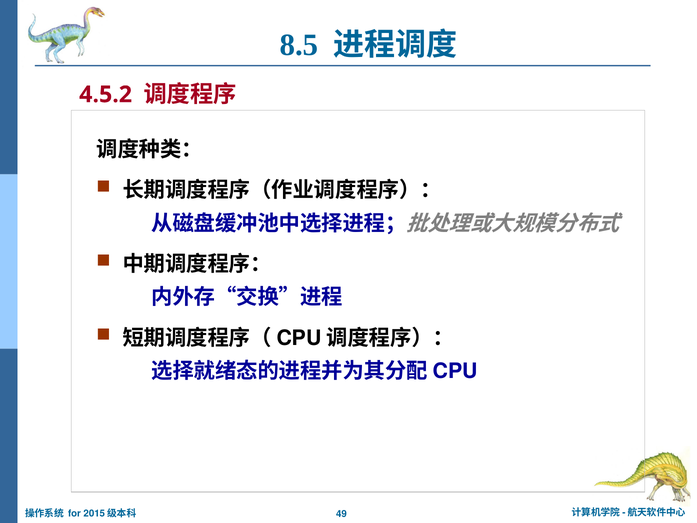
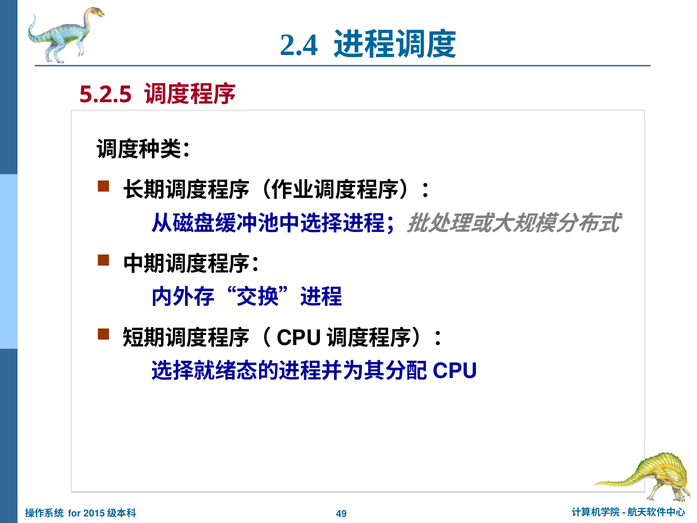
8.5: 8.5 -> 2.4
4.5.2: 4.5.2 -> 5.2.5
